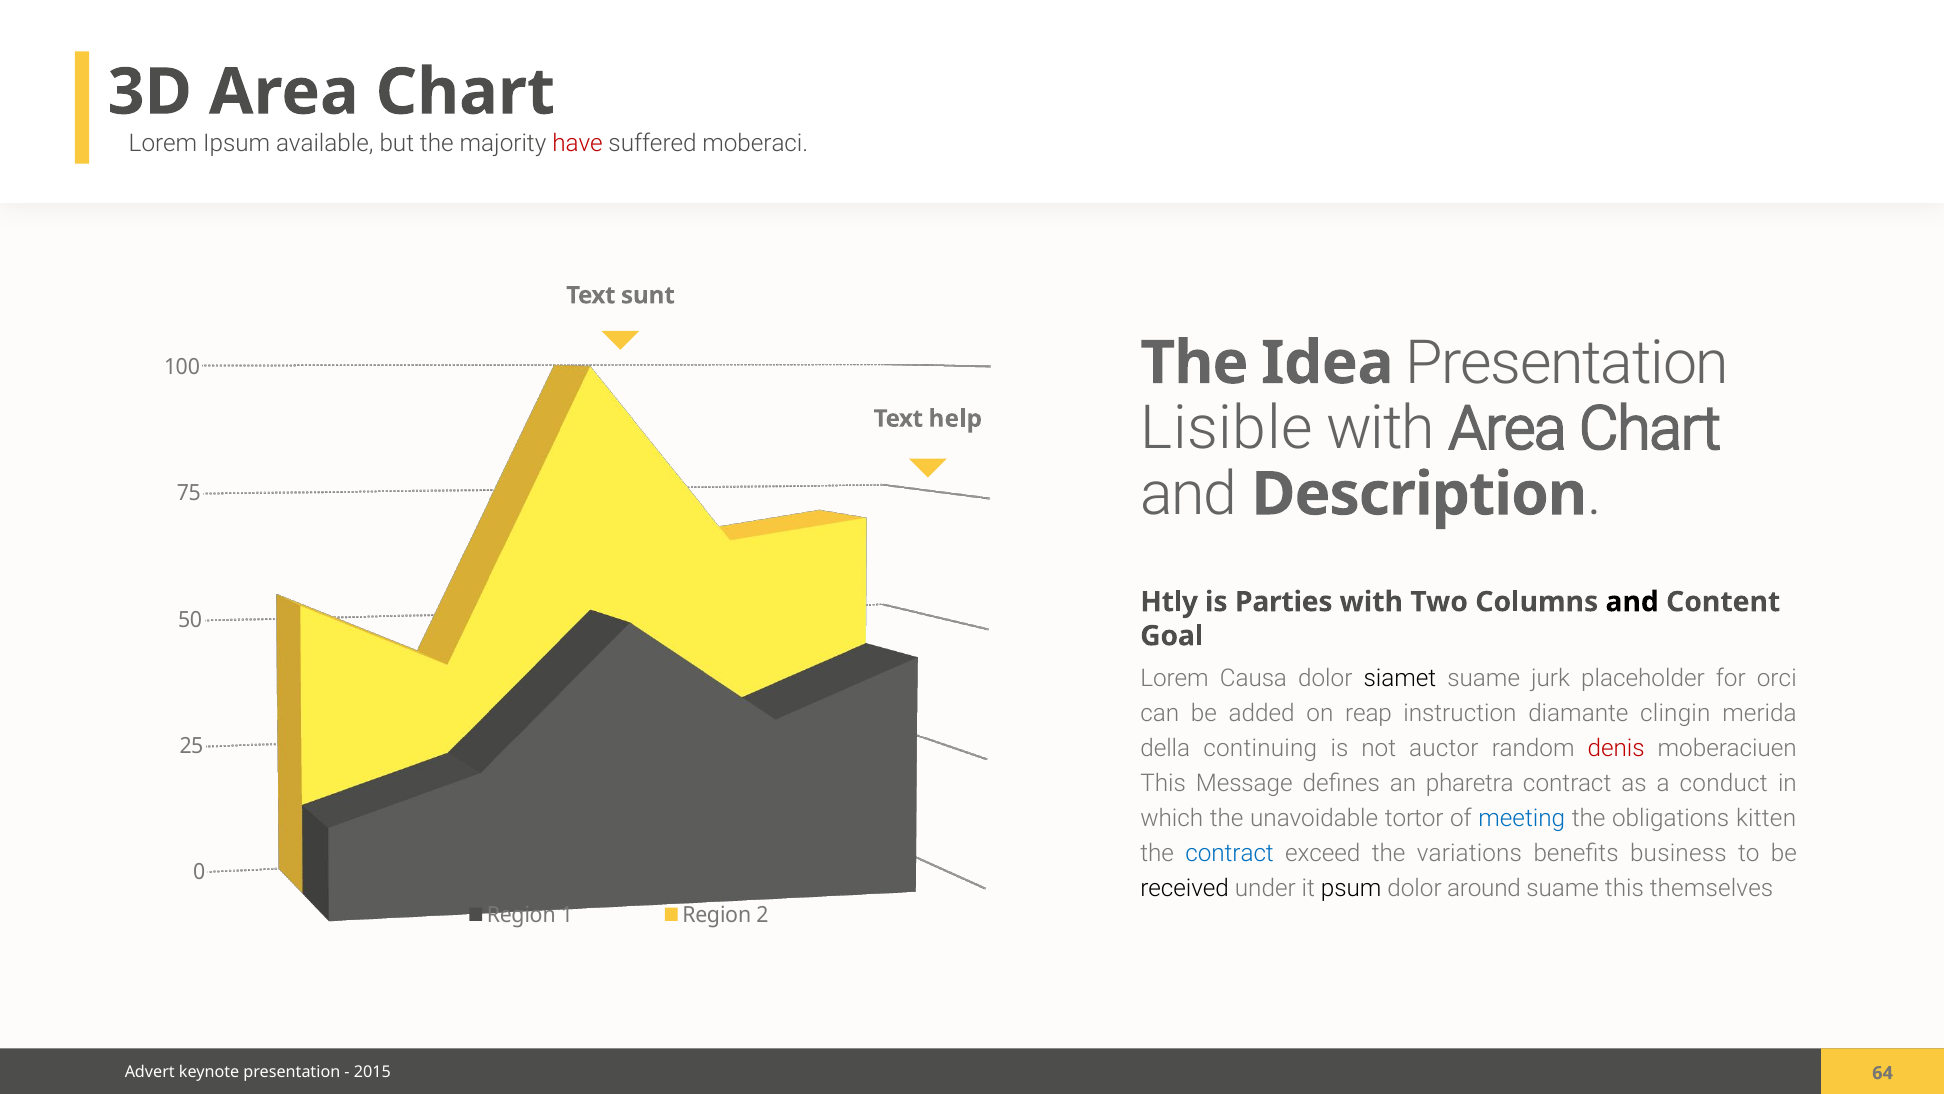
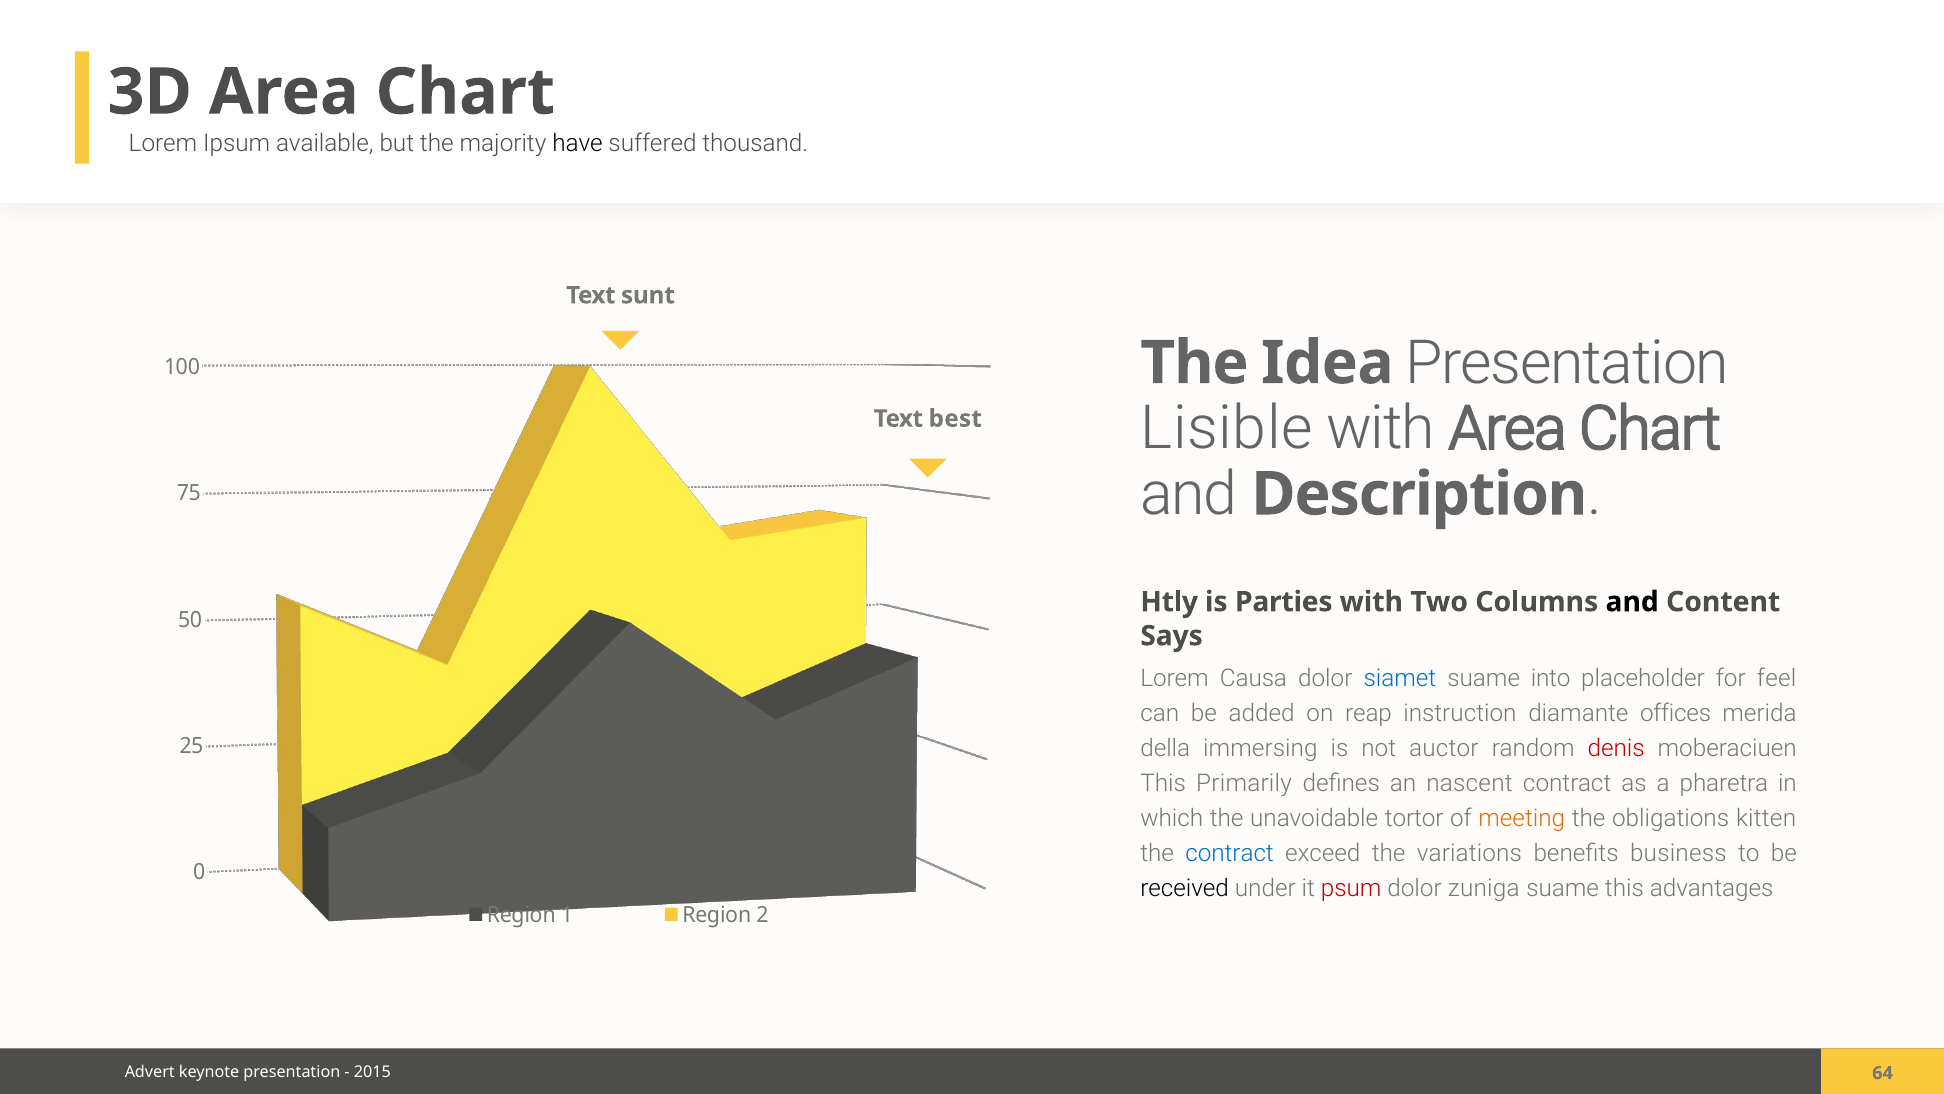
have colour: red -> black
moberaci: moberaci -> thousand
help: help -> best
Goal: Goal -> Says
siamet colour: black -> blue
jurk: jurk -> into
orci: orci -> feel
clingin: clingin -> offices
continuing: continuing -> immersing
Message: Message -> Primarily
pharetra: pharetra -> nascent
conduct: conduct -> pharetra
meeting colour: blue -> orange
psum colour: black -> red
around: around -> zuniga
themselves: themselves -> advantages
